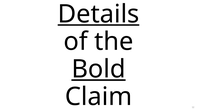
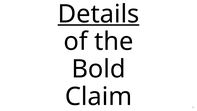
Bold underline: present -> none
